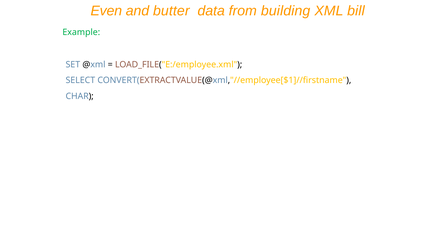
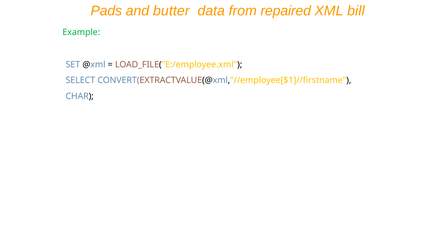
Even: Even -> Pads
building: building -> repaired
